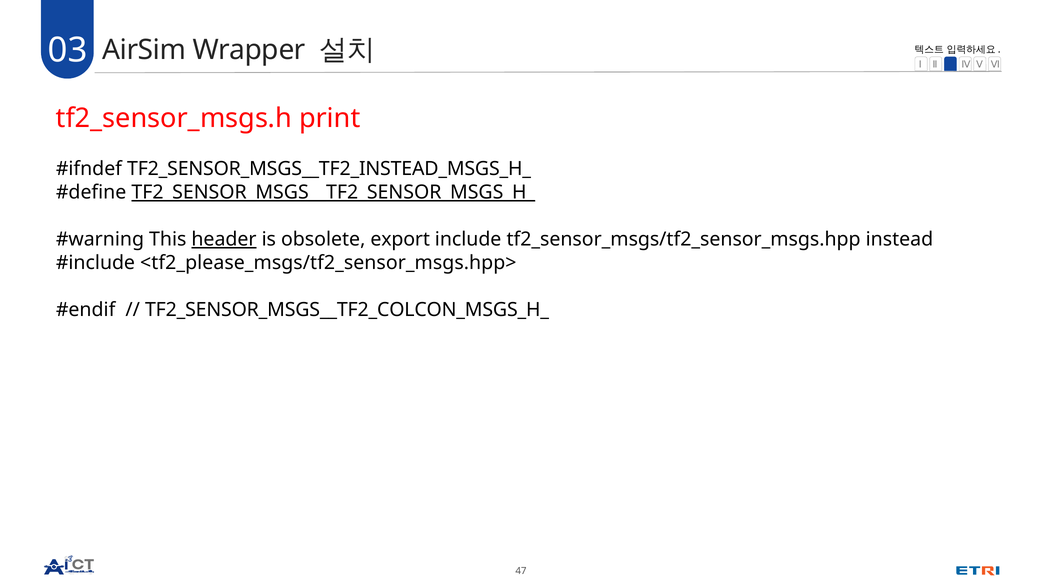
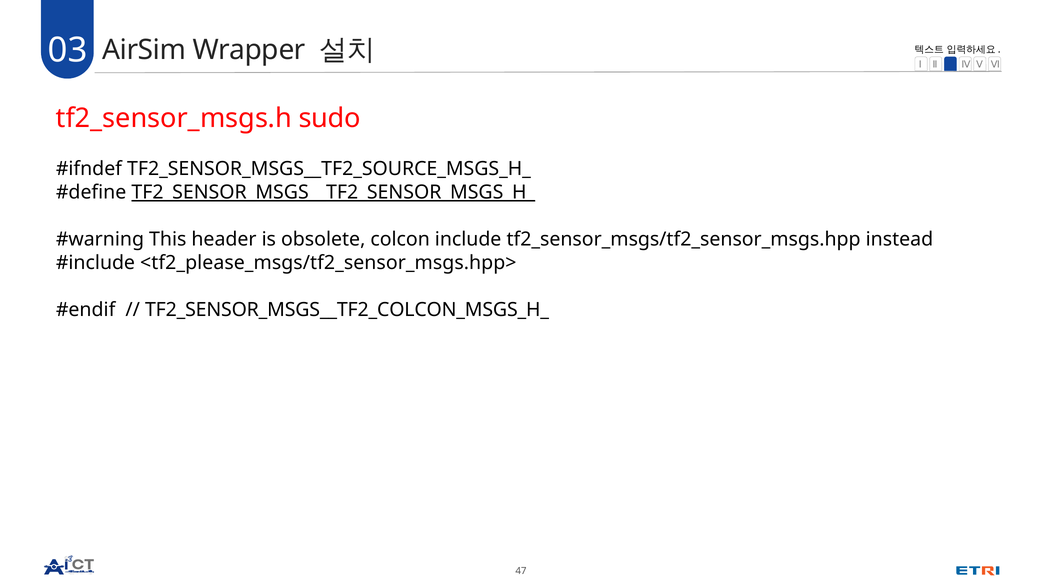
print: print -> sudo
TF2_SENSOR_MSGS__TF2_INSTEAD_MSGS_H_: TF2_SENSOR_MSGS__TF2_INSTEAD_MSGS_H_ -> TF2_SENSOR_MSGS__TF2_SOURCE_MSGS_H_
header underline: present -> none
export: export -> colcon
